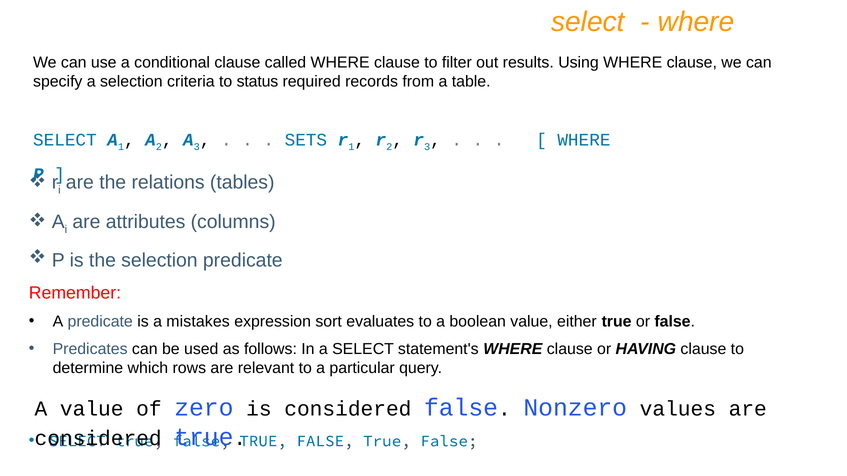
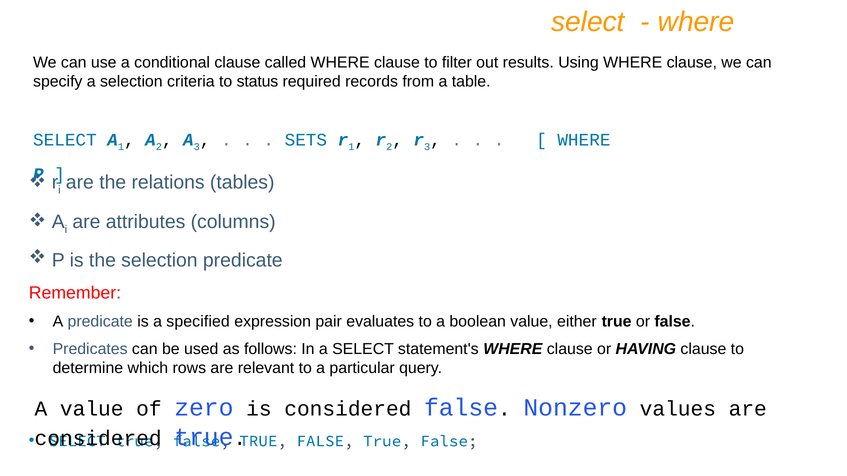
mistakes: mistakes -> specified
sort: sort -> pair
